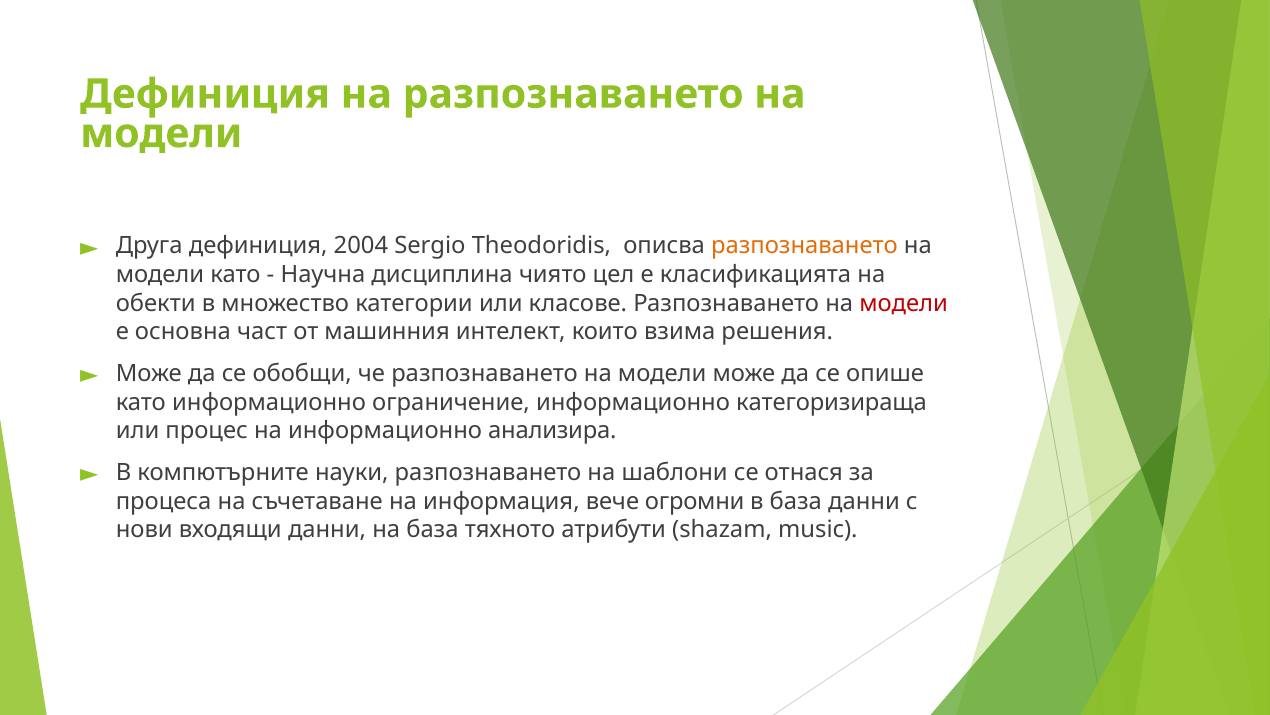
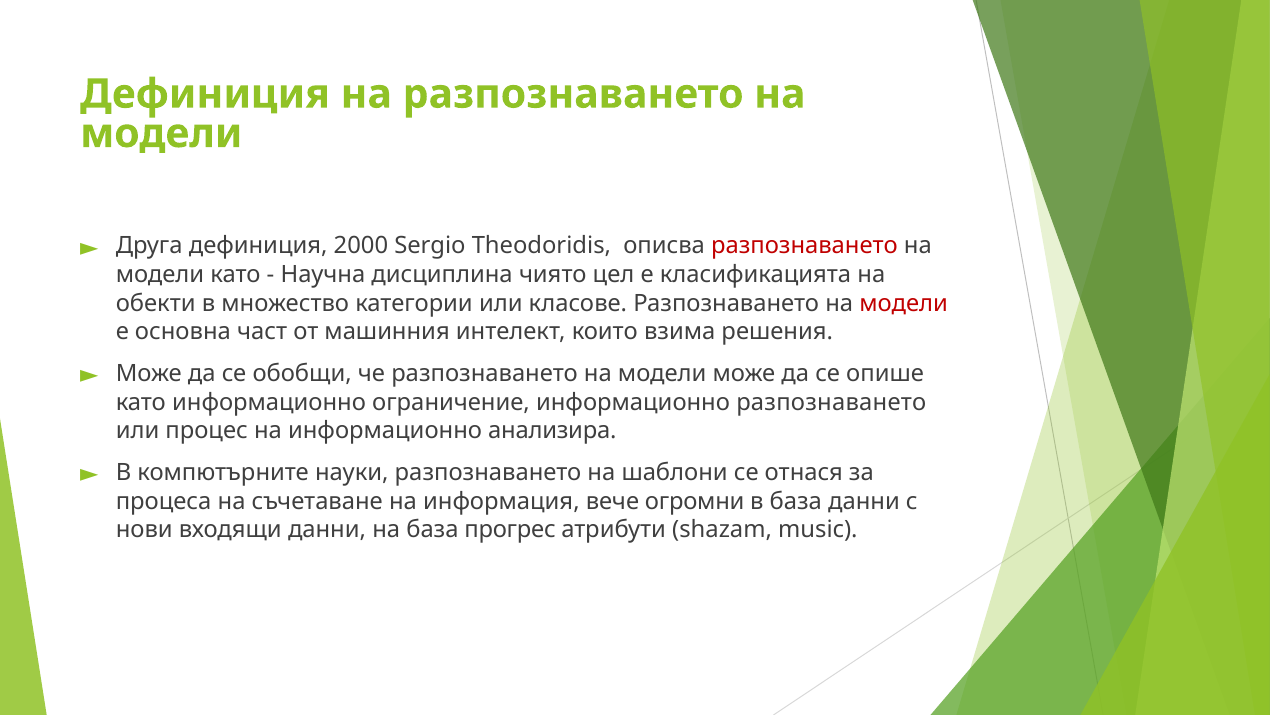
2004: 2004 -> 2000
разпознаването at (805, 246) colour: orange -> red
информационно категоризираща: категоризираща -> разпознаването
тяхното: тяхното -> прогрес
